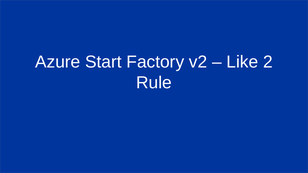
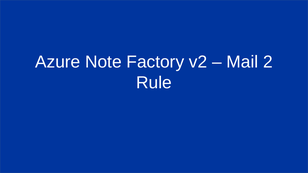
Start: Start -> Note
Like: Like -> Mail
